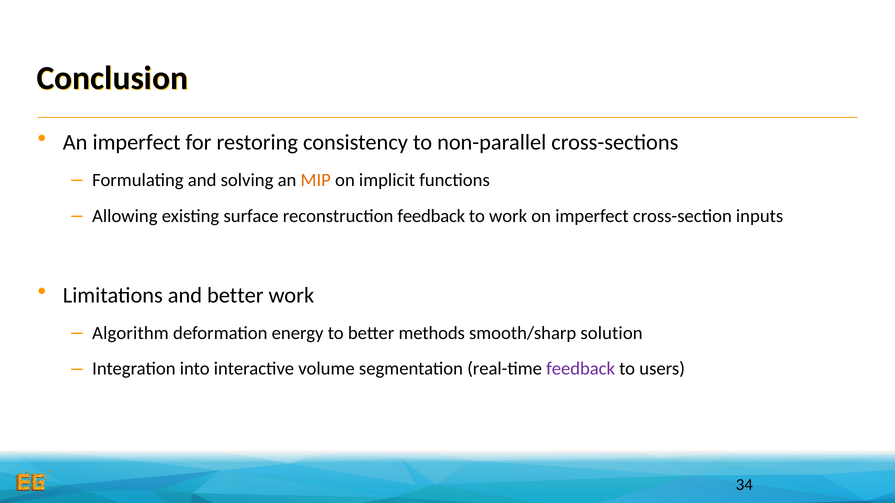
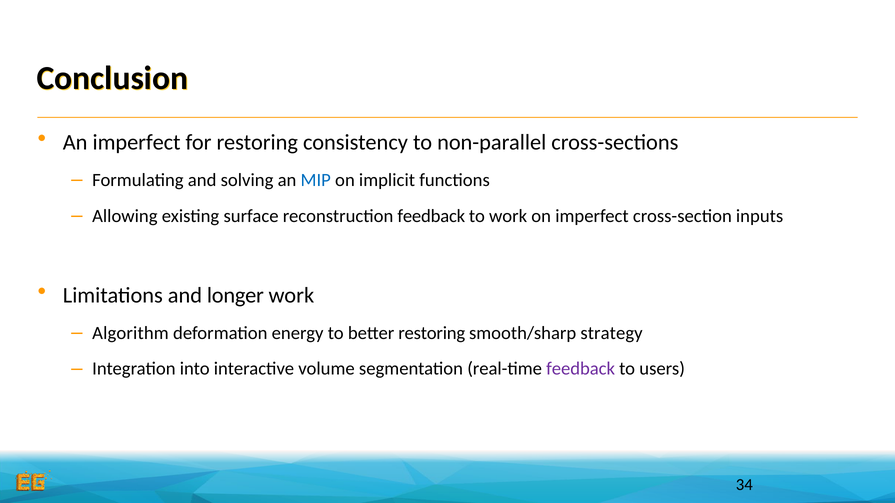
MIP colour: orange -> blue
and better: better -> longer
better methods: methods -> restoring
solution: solution -> strategy
